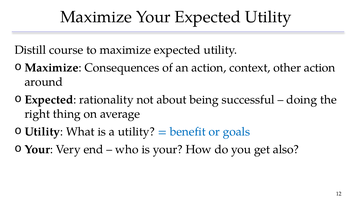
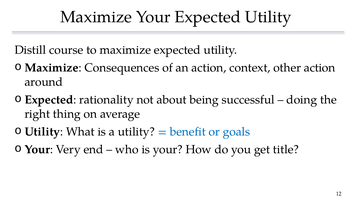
also: also -> title
